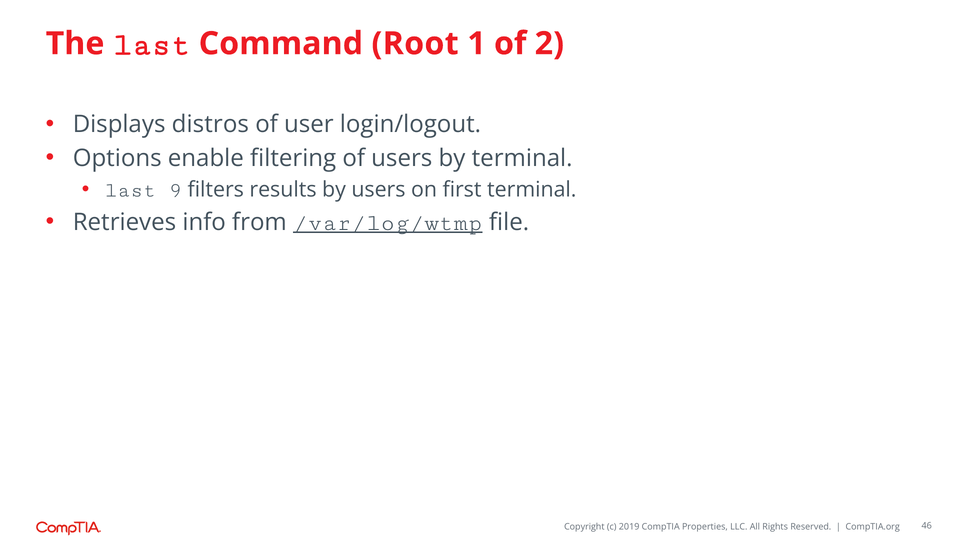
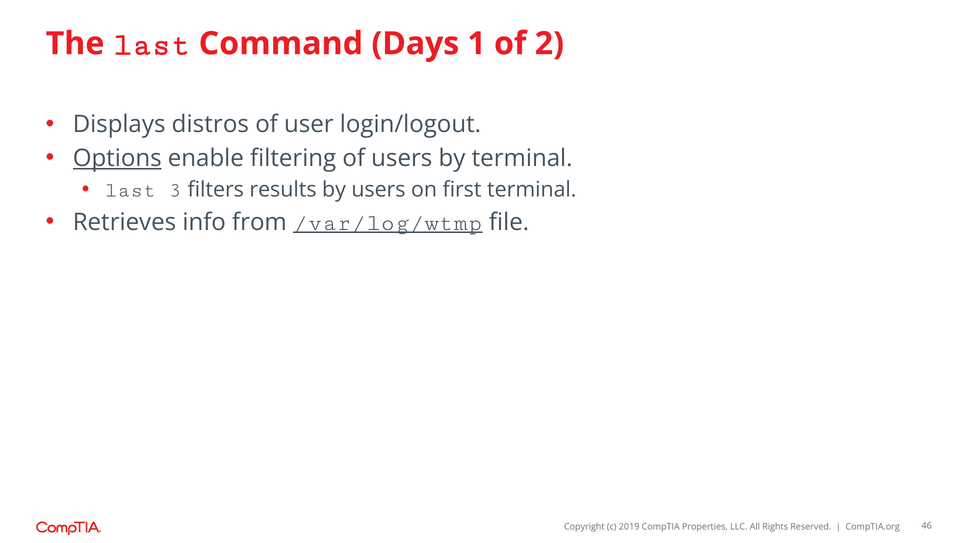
Root: Root -> Days
Options underline: none -> present
9: 9 -> 3
